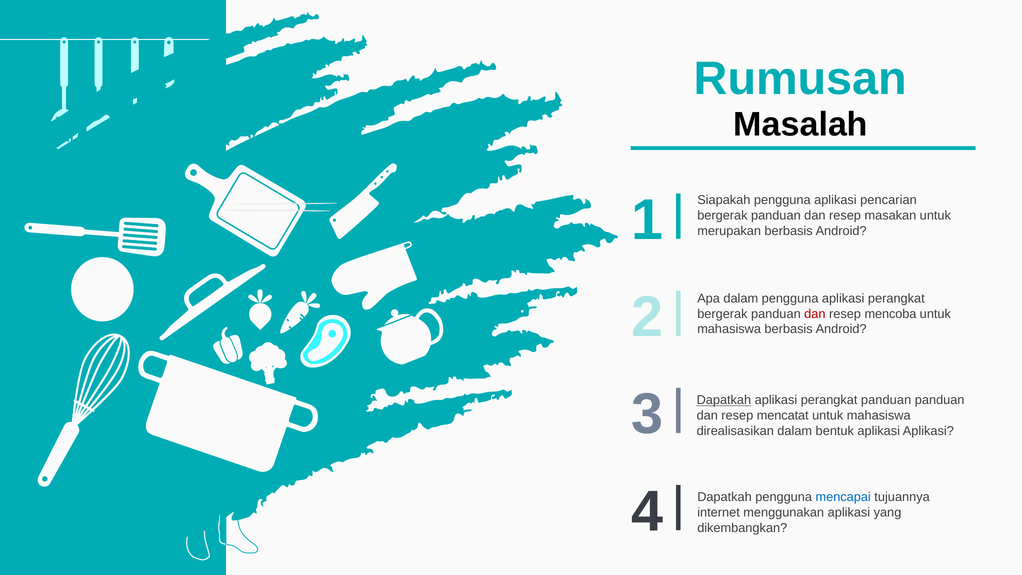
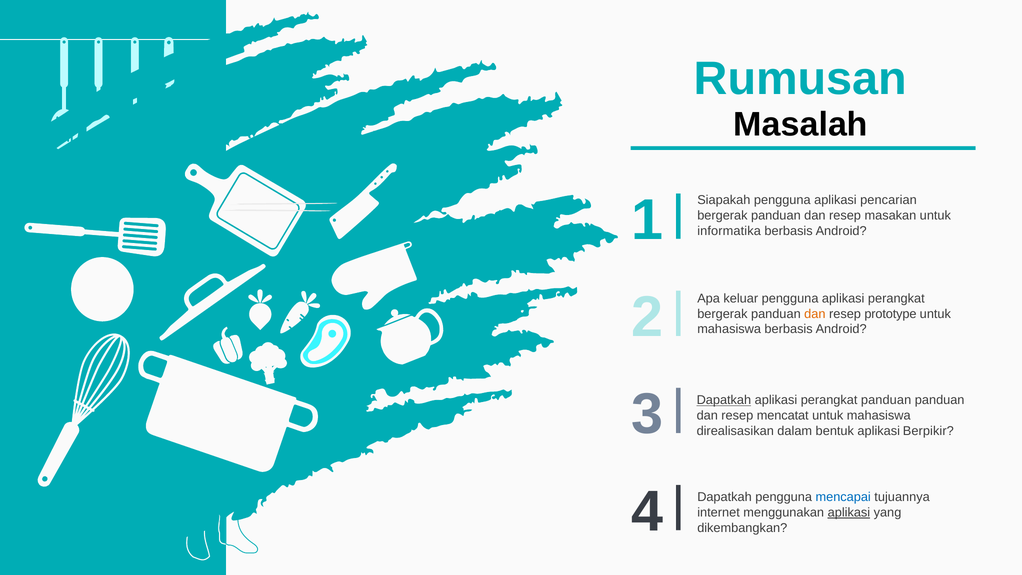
merupakan: merupakan -> informatika
Apa dalam: dalam -> keluar
dan at (815, 314) colour: red -> orange
mencoba: mencoba -> prototype
aplikasi Aplikasi: Aplikasi -> Berpikir
aplikasi at (849, 512) underline: none -> present
